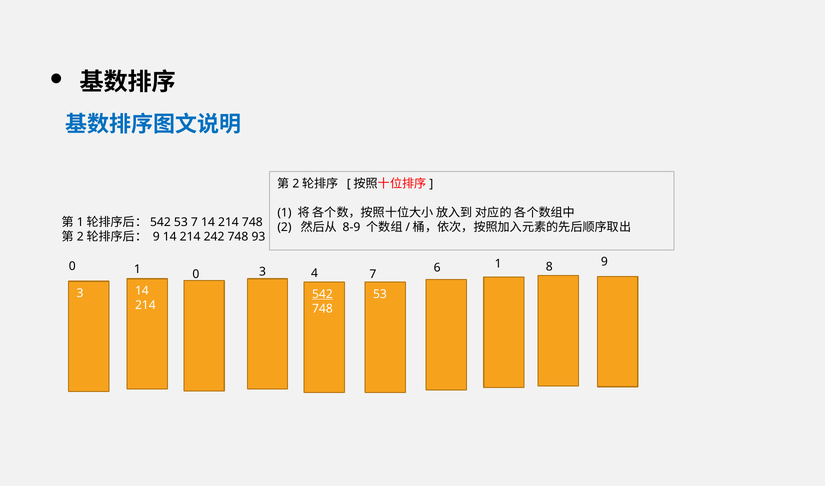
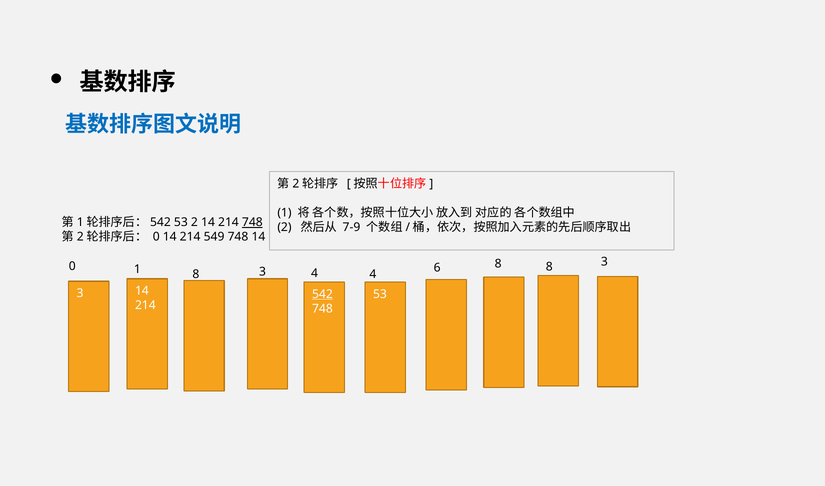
53 7: 7 -> 2
748 at (252, 222) underline: none -> present
8-9: 8-9 -> 7-9
9 at (156, 237): 9 -> 0
242: 242 -> 549
748 93: 93 -> 14
1 0: 0 -> 8
4 7: 7 -> 4
6 1: 1 -> 8
9 at (604, 262): 9 -> 3
